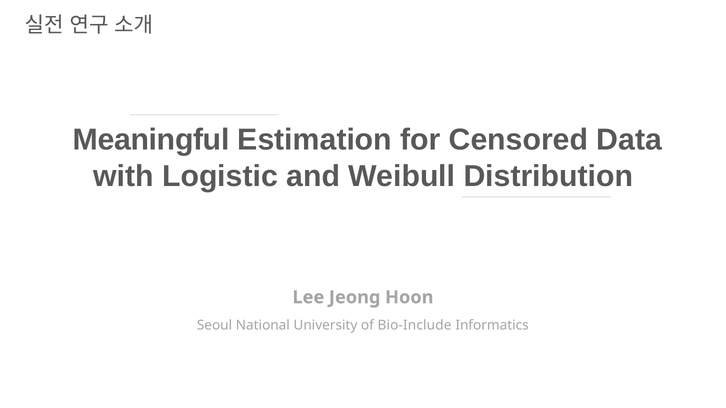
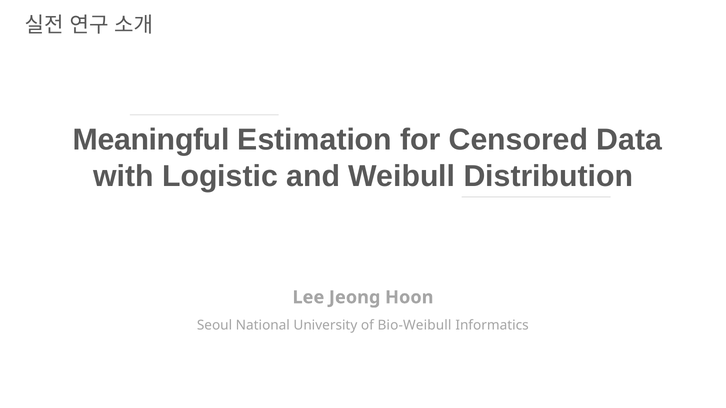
Bio-Include: Bio-Include -> Bio-Weibull
